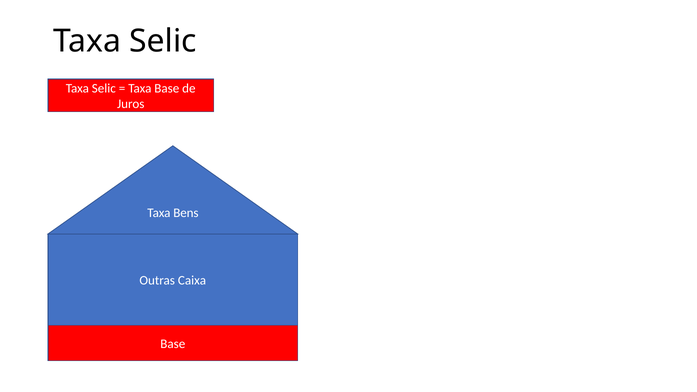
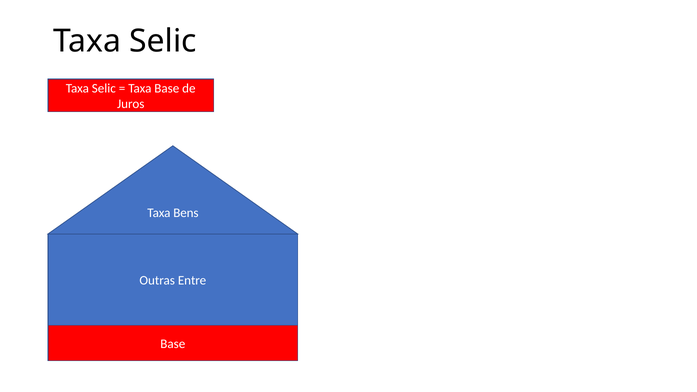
Caixa: Caixa -> Entre
